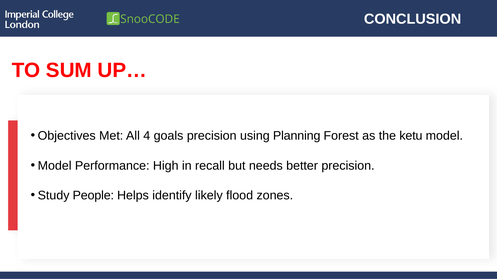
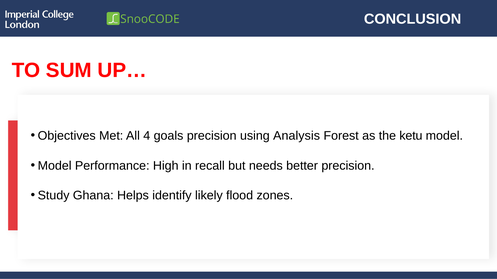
Planning: Planning -> Analysis
People: People -> Ghana
